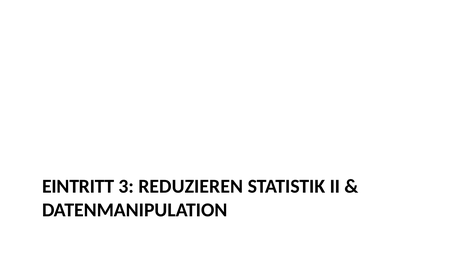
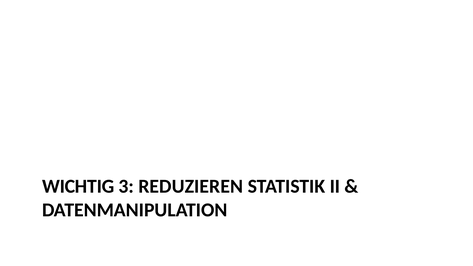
EINTRITT: EINTRITT -> WICHTIG
